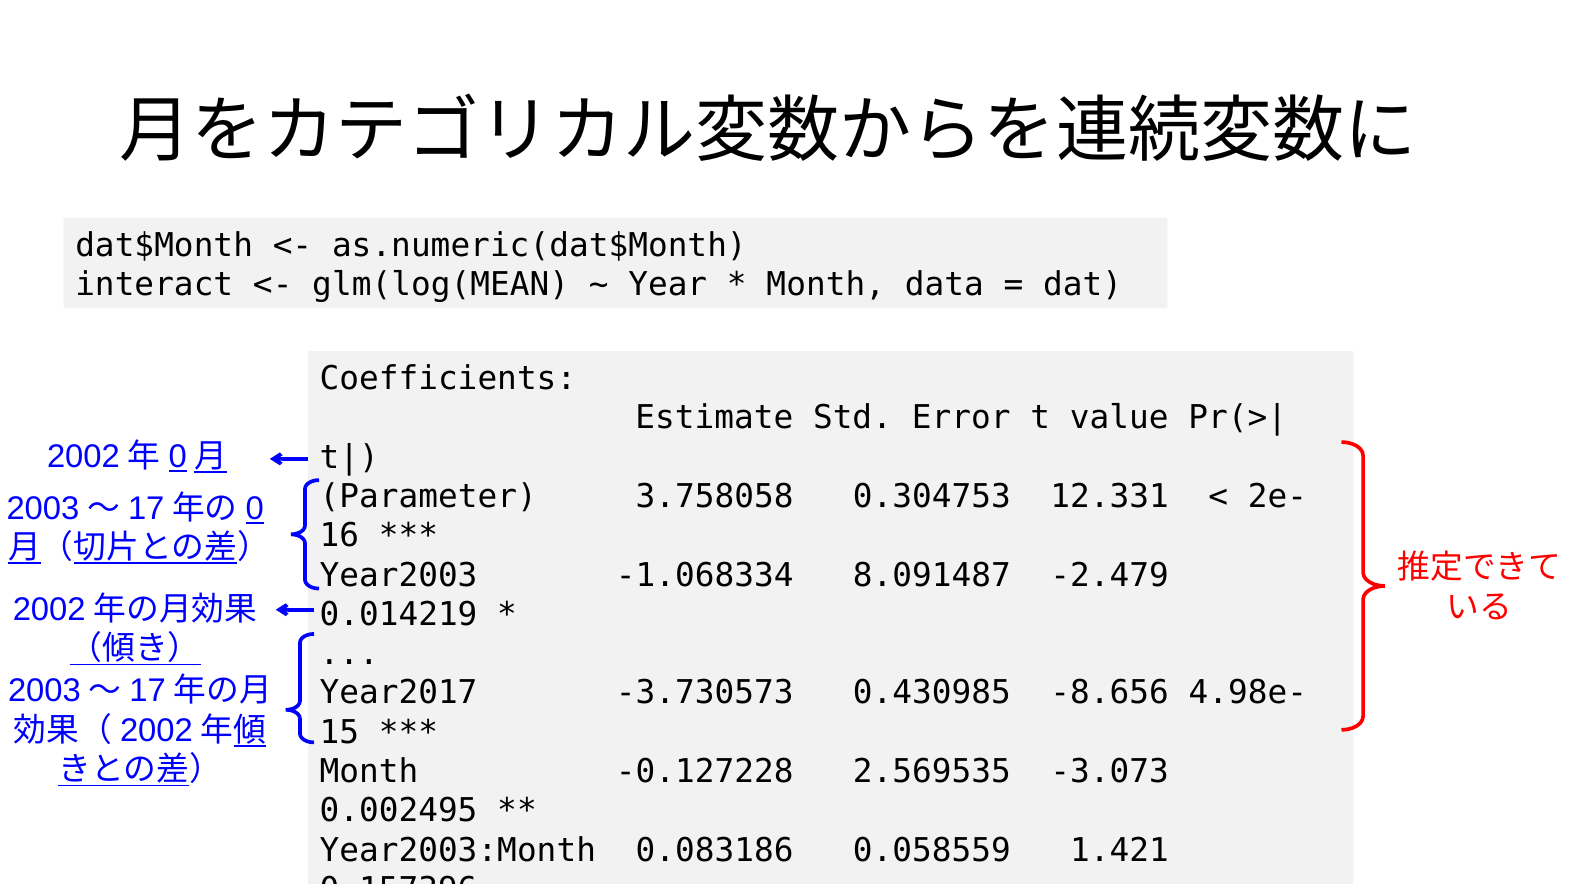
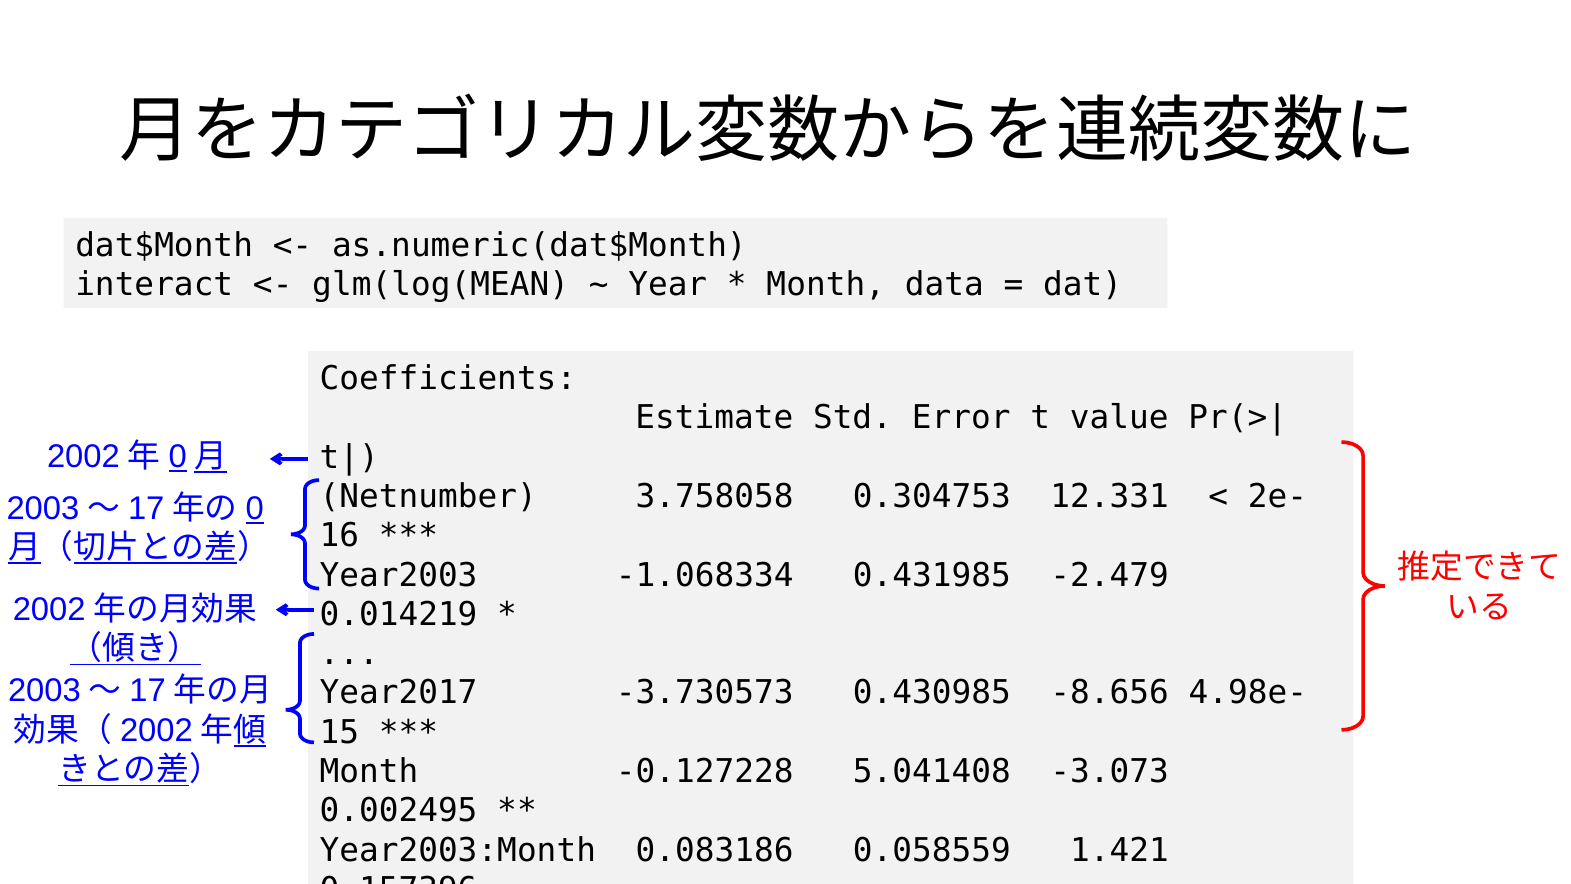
Parameter: Parameter -> Netnumber
8.091487: 8.091487 -> 0.431985
2.569535: 2.569535 -> 5.041408
